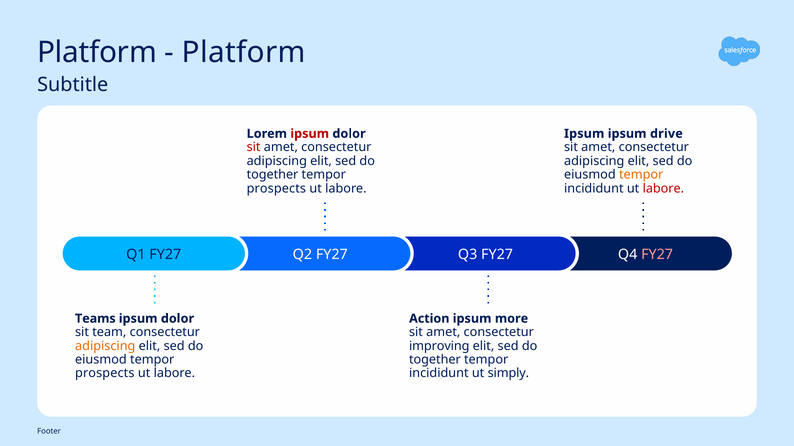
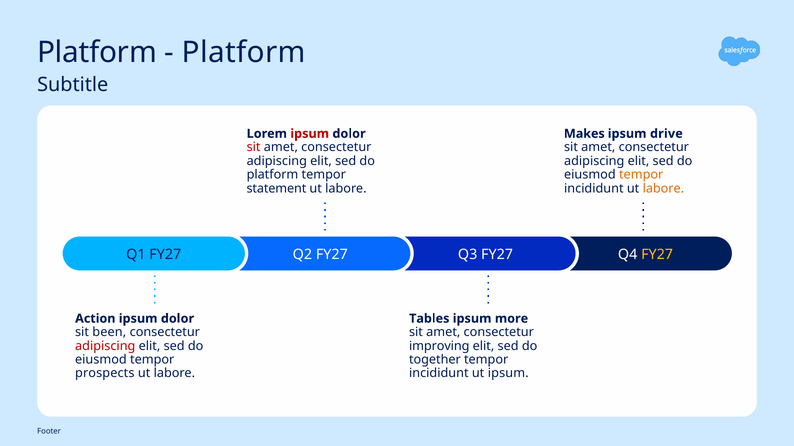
Ipsum at (584, 134): Ipsum -> Makes
together at (272, 175): together -> platform
prospects at (276, 189): prospects -> statement
labore at (663, 189) colour: red -> orange
FY27 at (657, 255) colour: pink -> yellow
Teams: Teams -> Action
Action: Action -> Tables
team: team -> been
adipiscing at (105, 346) colour: orange -> red
ut simply: simply -> ipsum
